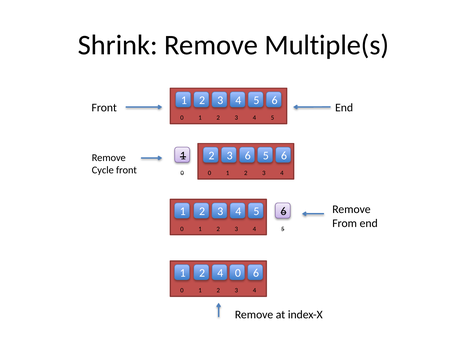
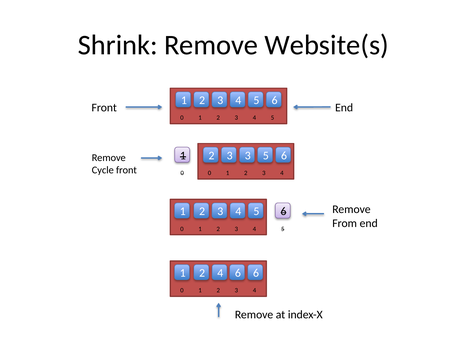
Multiple(s: Multiple(s -> Website(s
3 6: 6 -> 3
4 0: 0 -> 6
